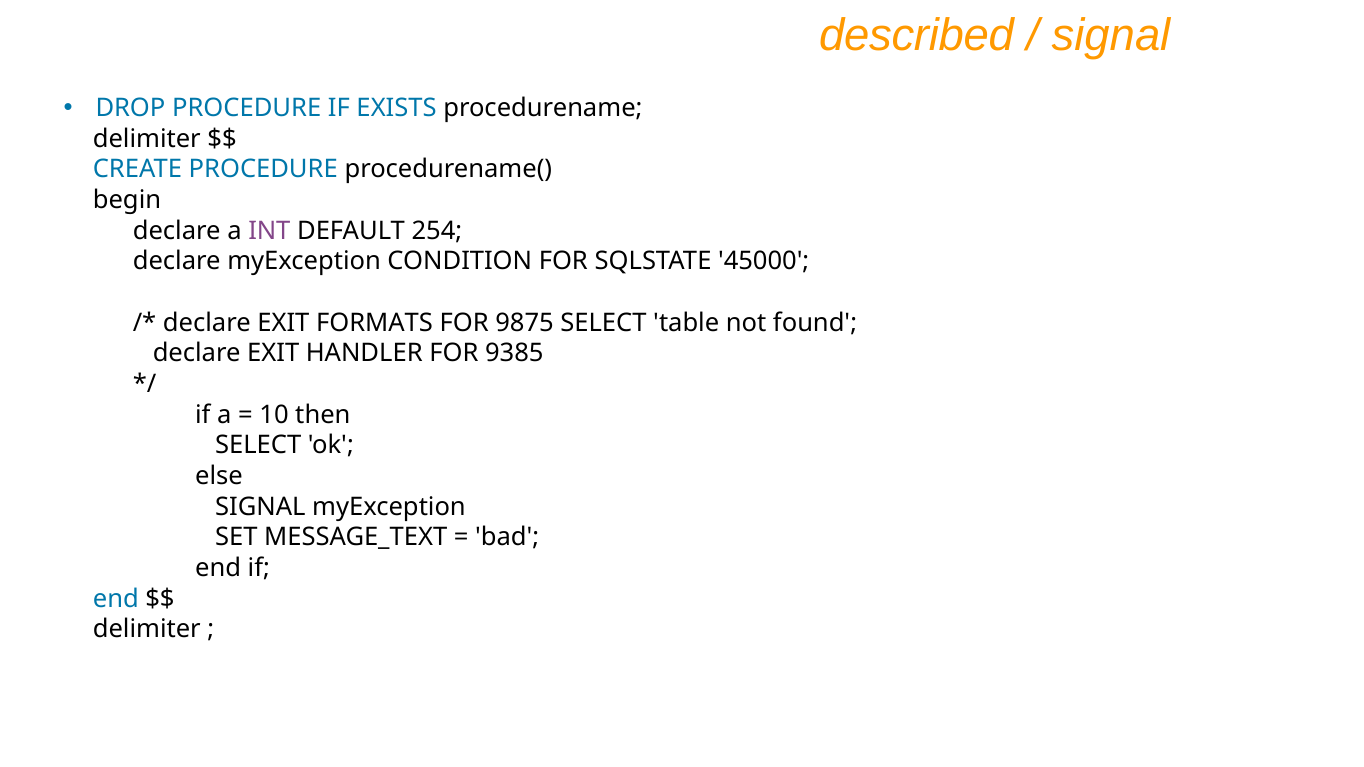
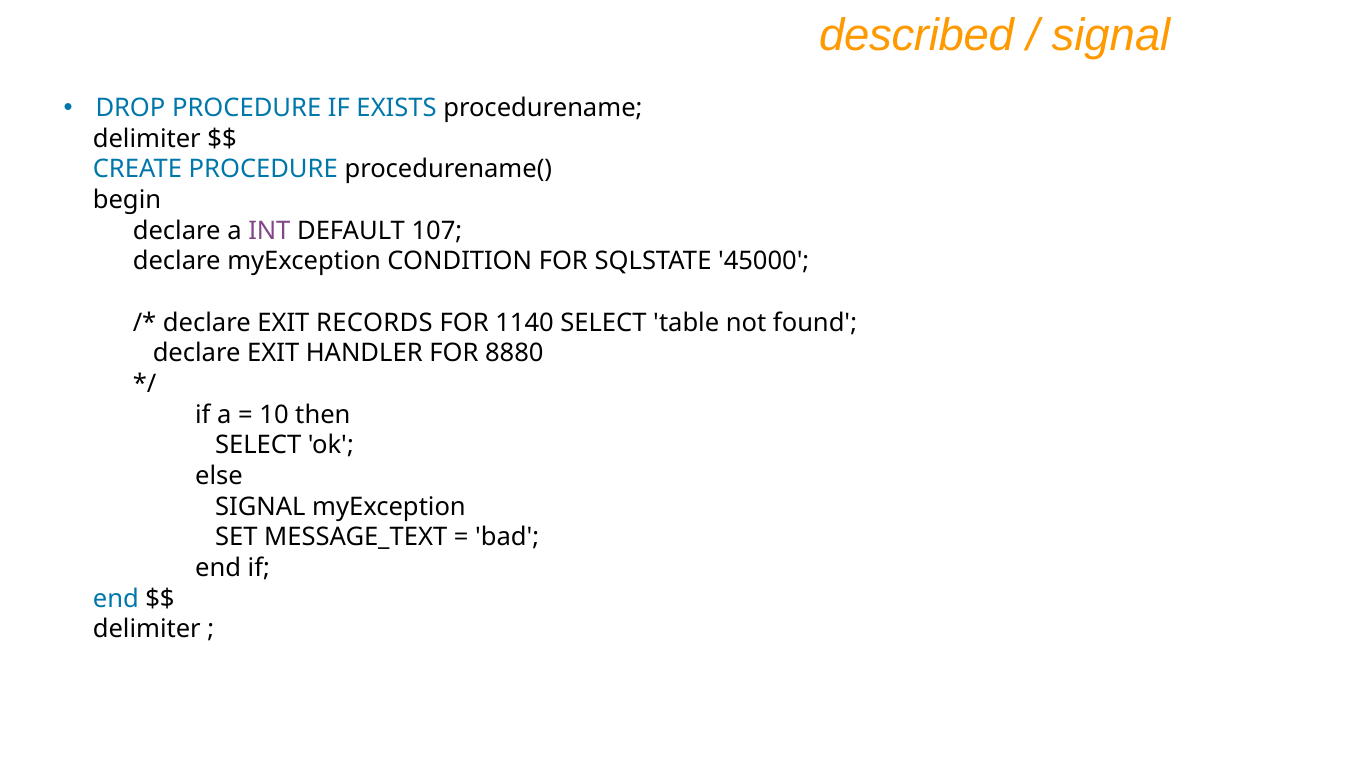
254: 254 -> 107
FORMATS: FORMATS -> RECORDS
9875: 9875 -> 1140
9385: 9385 -> 8880
